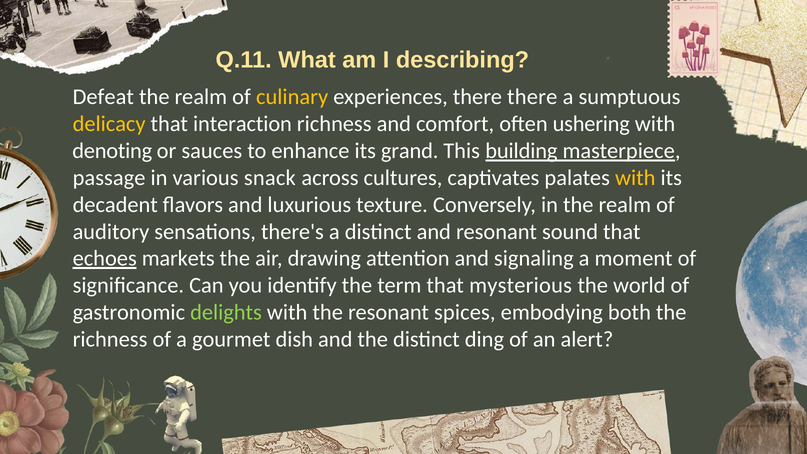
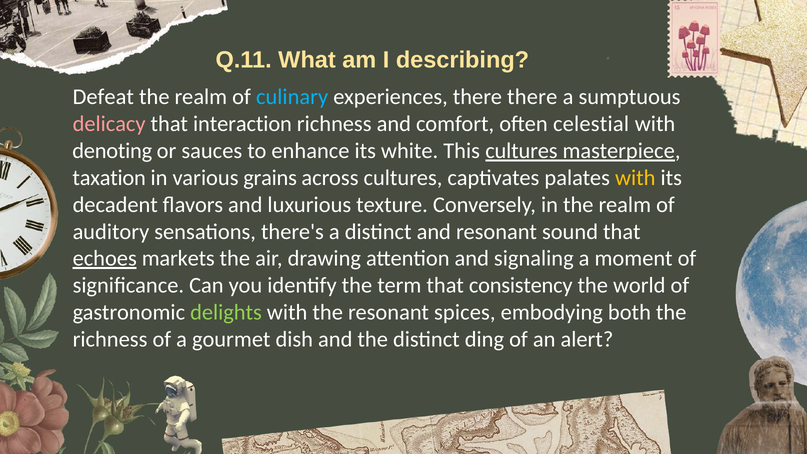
culinary colour: yellow -> light blue
delicacy colour: yellow -> pink
ushering: ushering -> celestial
grand: grand -> white
This building: building -> cultures
passage: passage -> taxation
snack: snack -> grains
mysterious: mysterious -> consistency
